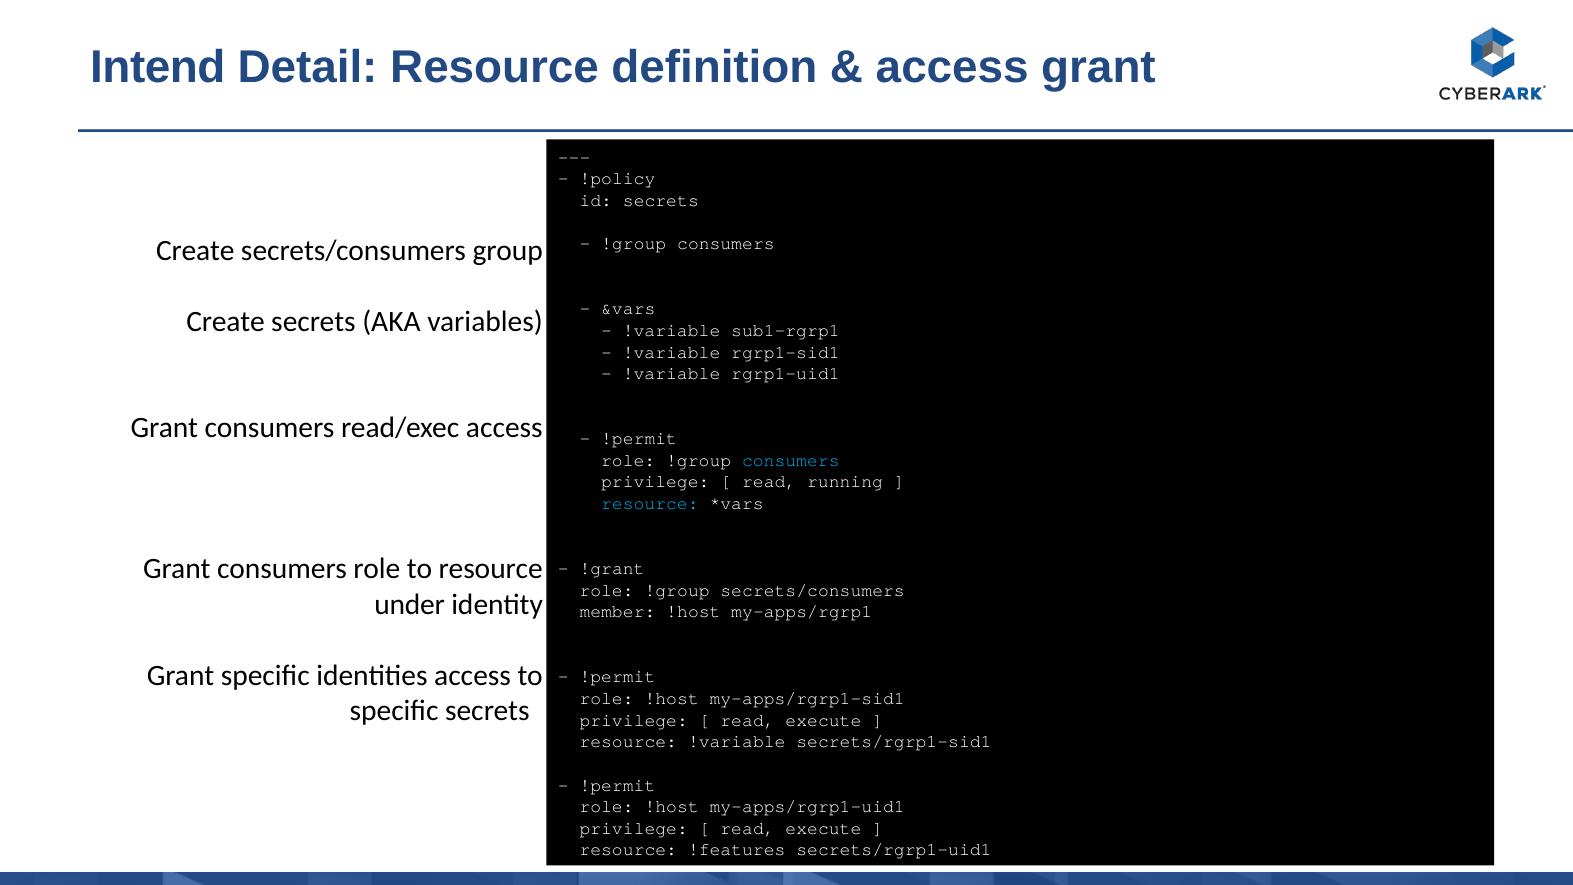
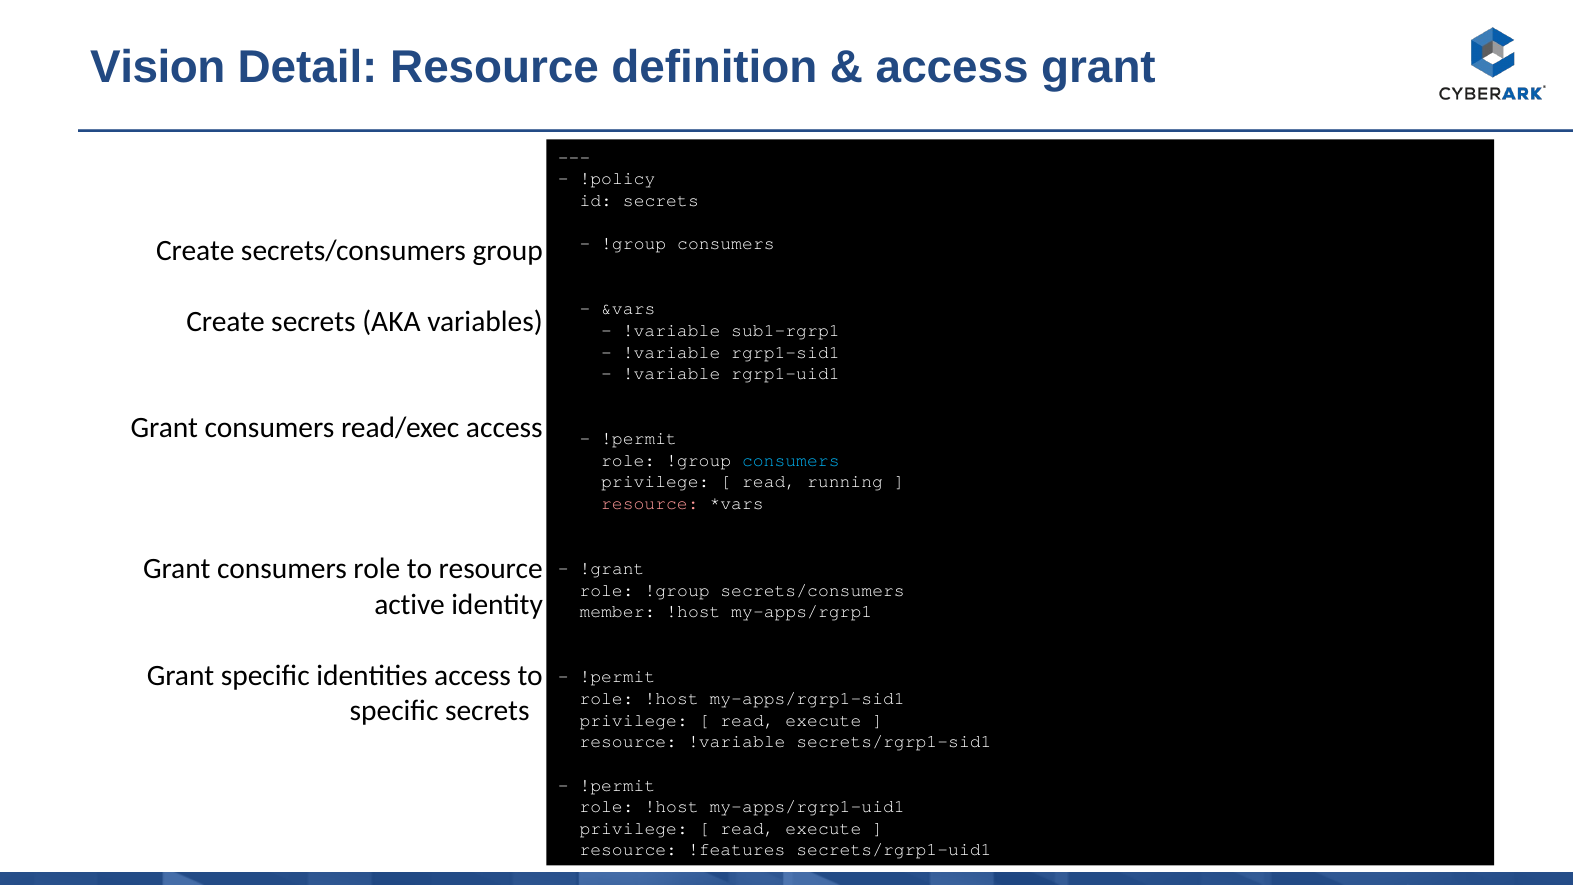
Intend: Intend -> Vision
resource at (650, 504) colour: light blue -> pink
under: under -> active
